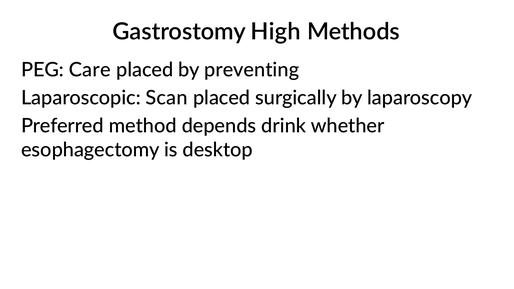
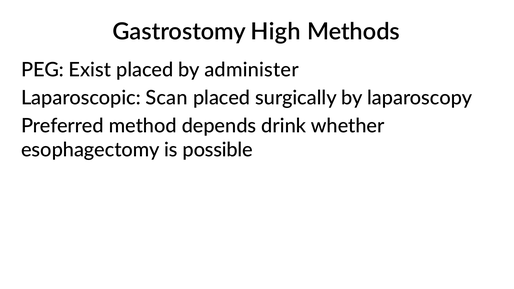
Care: Care -> Exist
preventing: preventing -> administer
desktop: desktop -> possible
